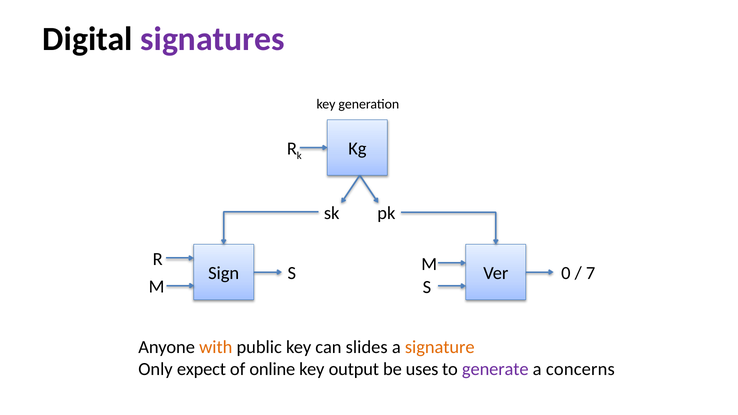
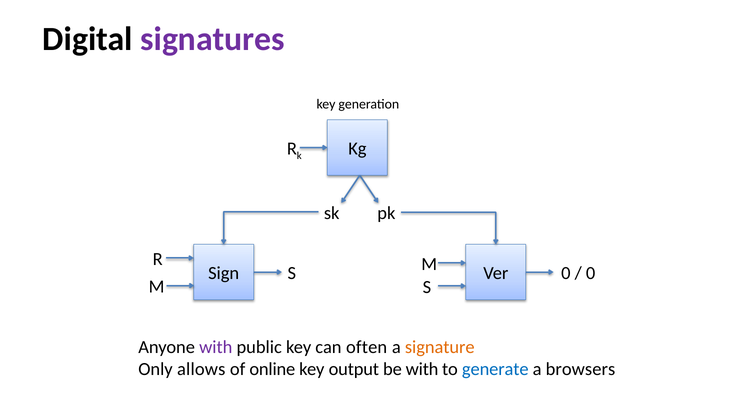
7 at (591, 273): 7 -> 0
with at (216, 347) colour: orange -> purple
slides: slides -> often
expect: expect -> allows
be uses: uses -> with
generate colour: purple -> blue
concerns: concerns -> browsers
